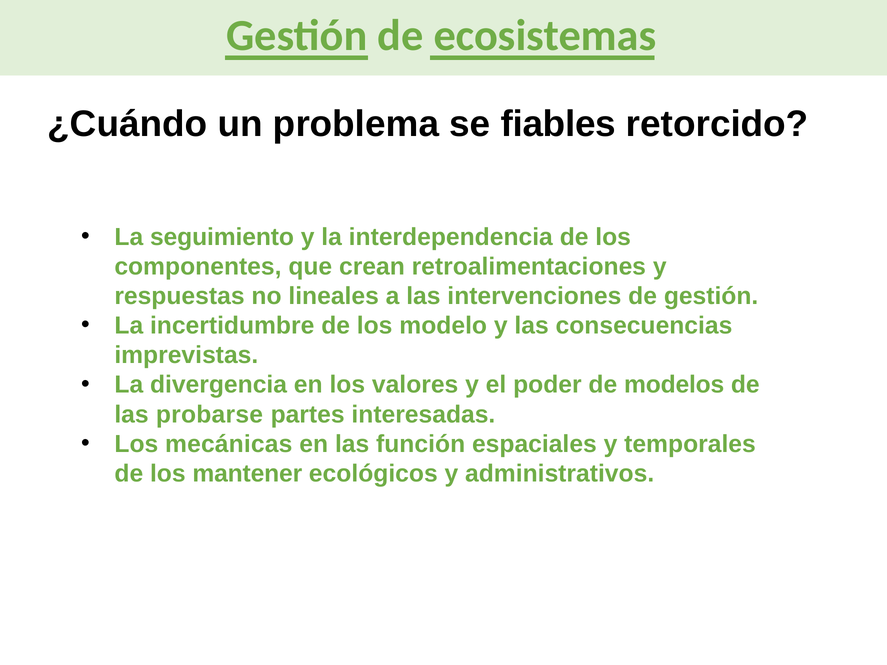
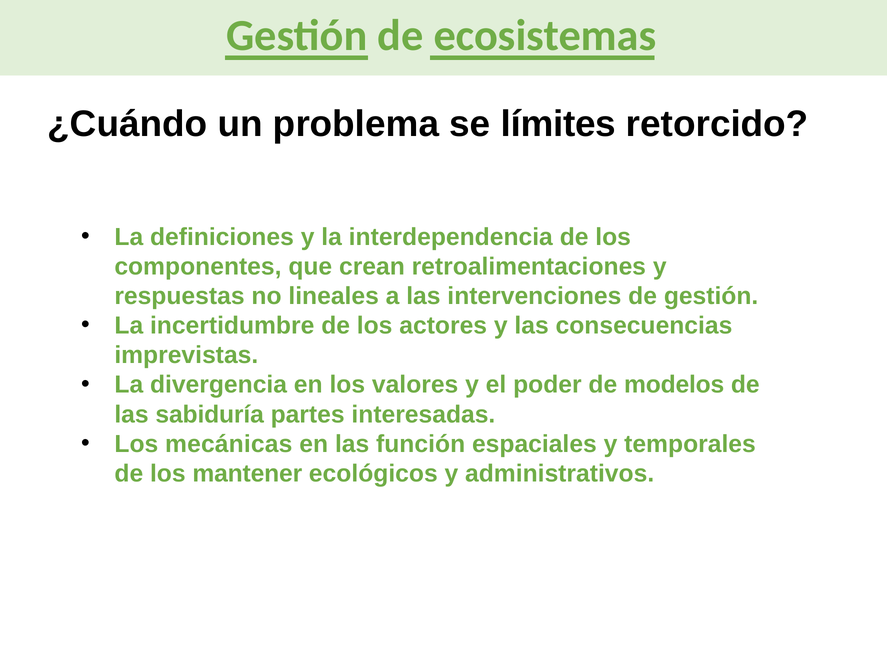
fiables: fiables -> límites
seguimiento: seguimiento -> definiciones
modelo: modelo -> actores
probarse: probarse -> sabiduría
